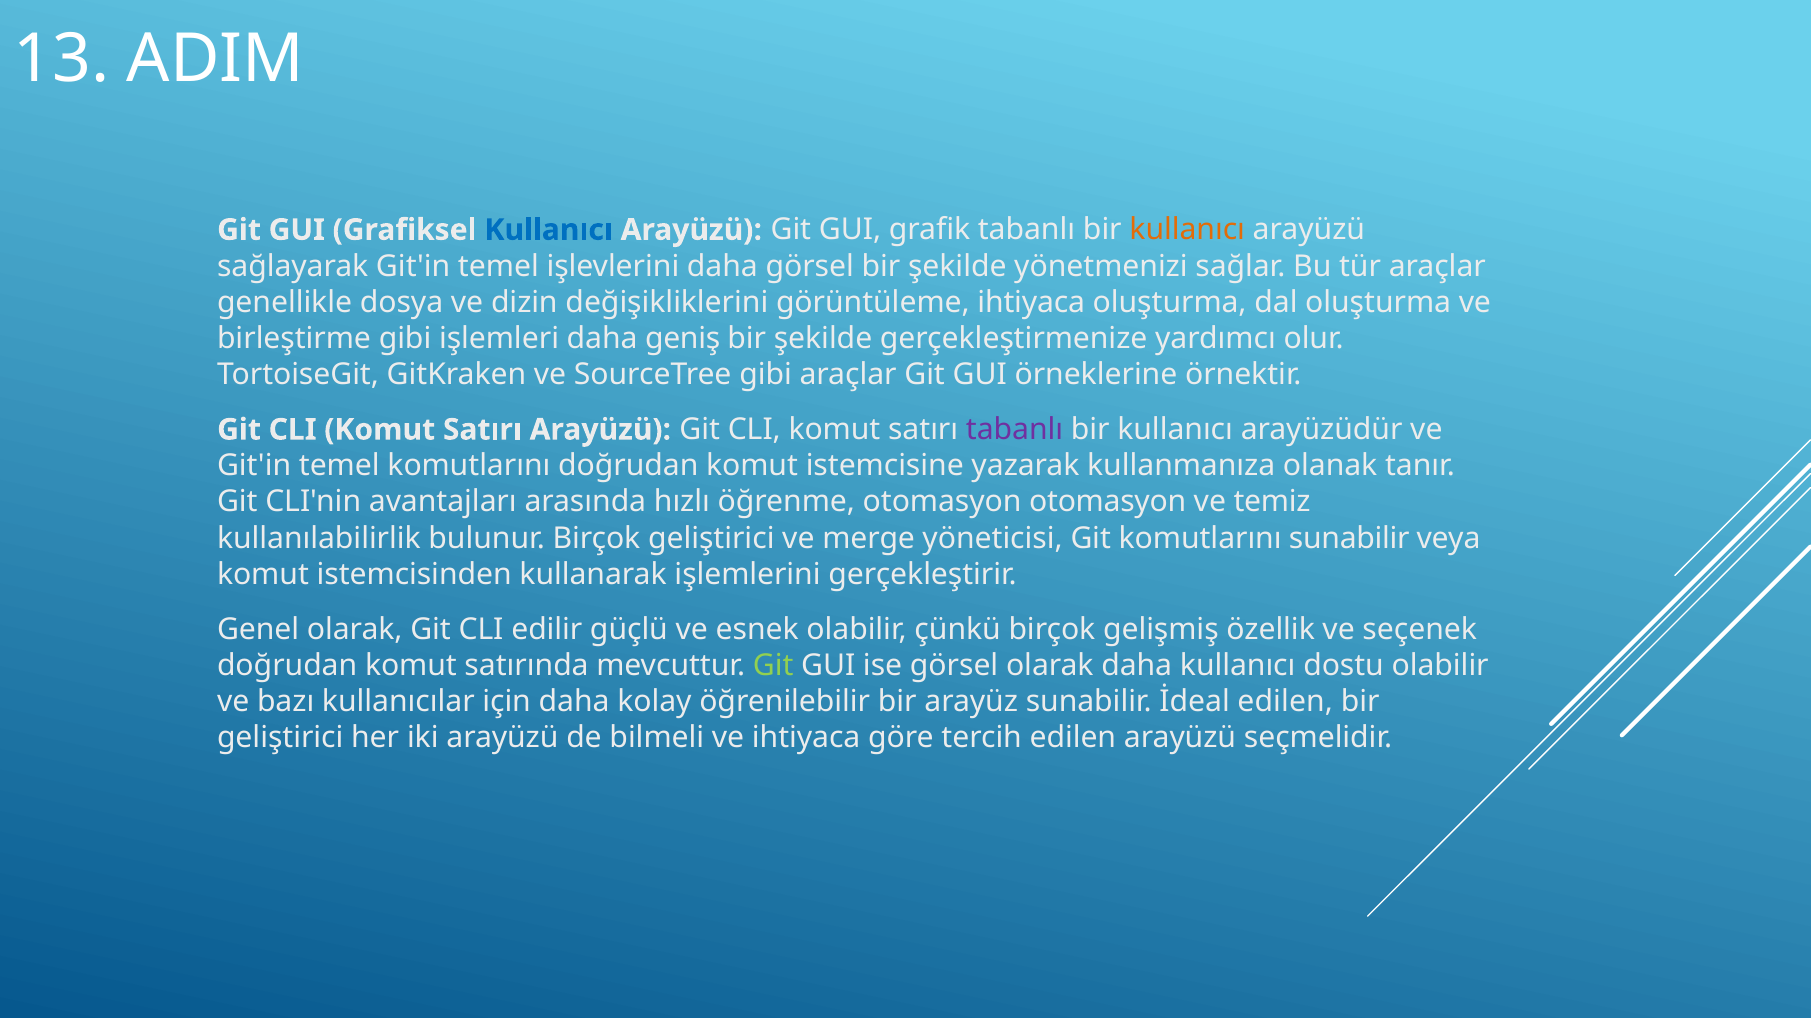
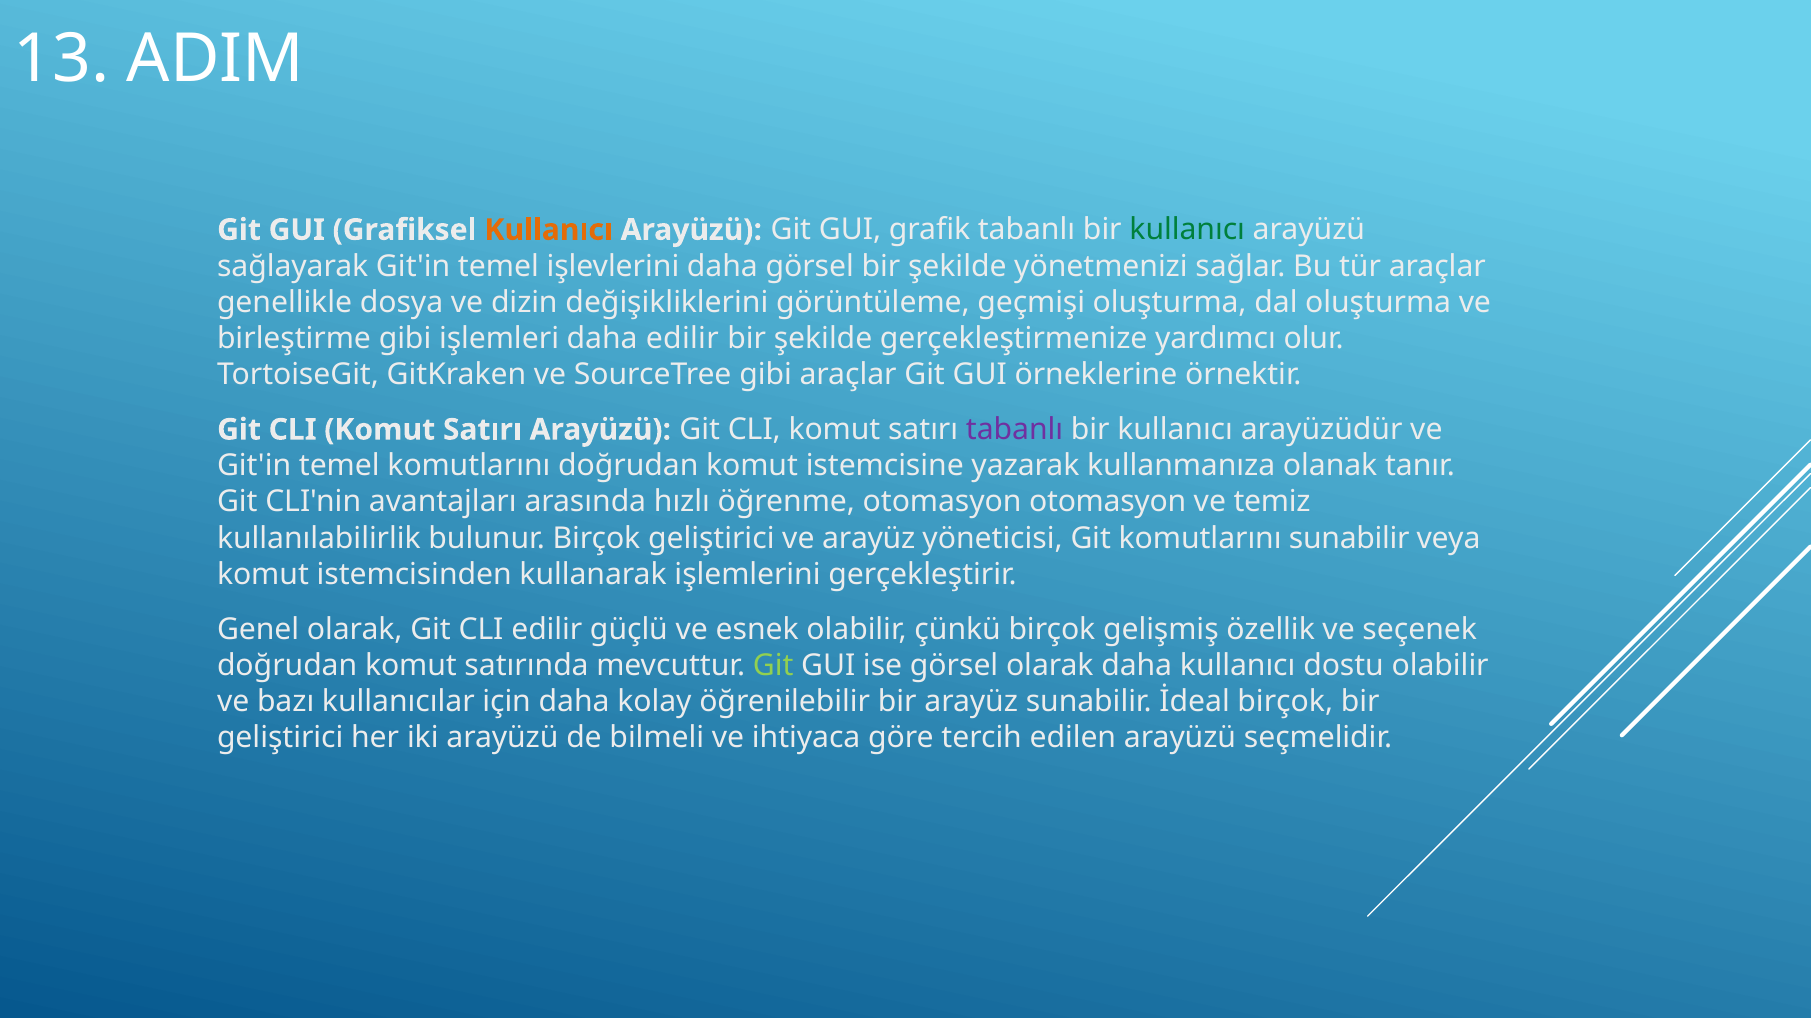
Kullanıcı at (549, 230) colour: blue -> orange
kullanıcı at (1187, 230) colour: orange -> green
görüntüleme ihtiyaca: ihtiyaca -> geçmişi
daha geniş: geniş -> edilir
ve merge: merge -> arayüz
İdeal edilen: edilen -> birçok
